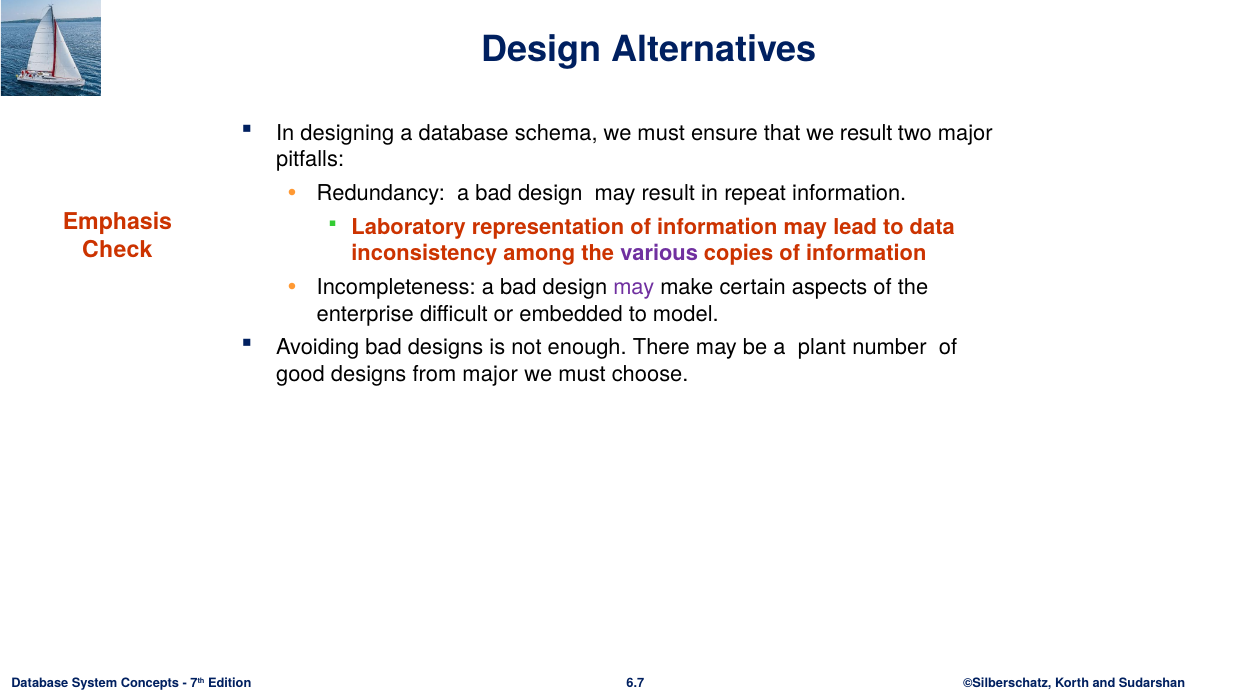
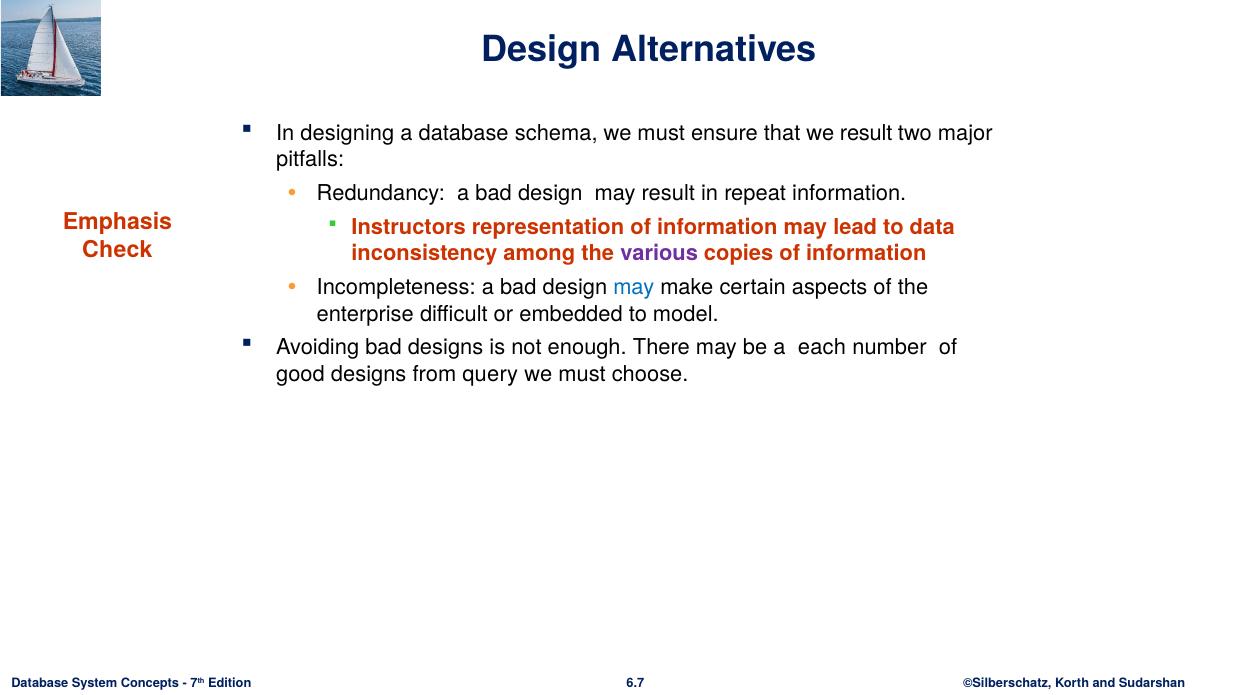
Laboratory: Laboratory -> Instructors
may at (634, 287) colour: purple -> blue
plant: plant -> each
from major: major -> query
